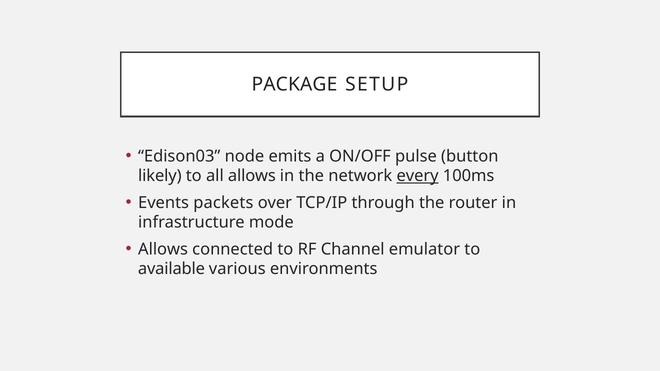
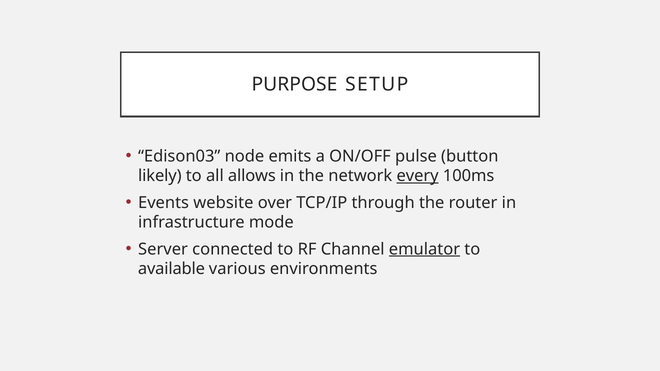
PACKAGE: PACKAGE -> PURPOSE
packets: packets -> website
Allows at (163, 249): Allows -> Server
emulator underline: none -> present
